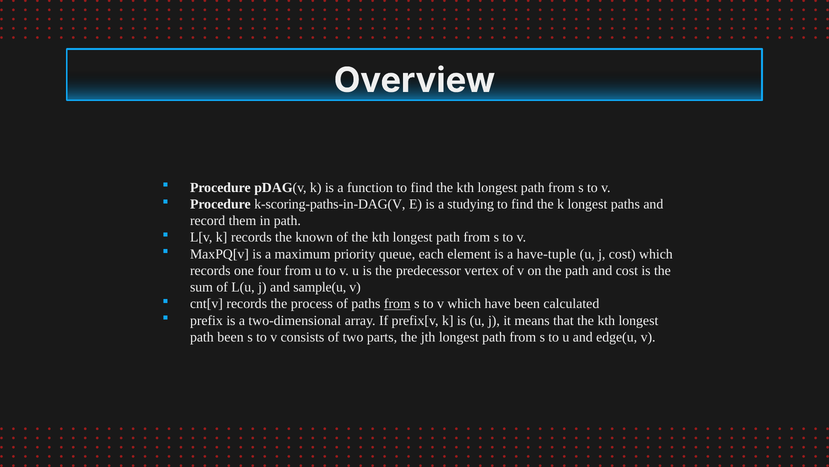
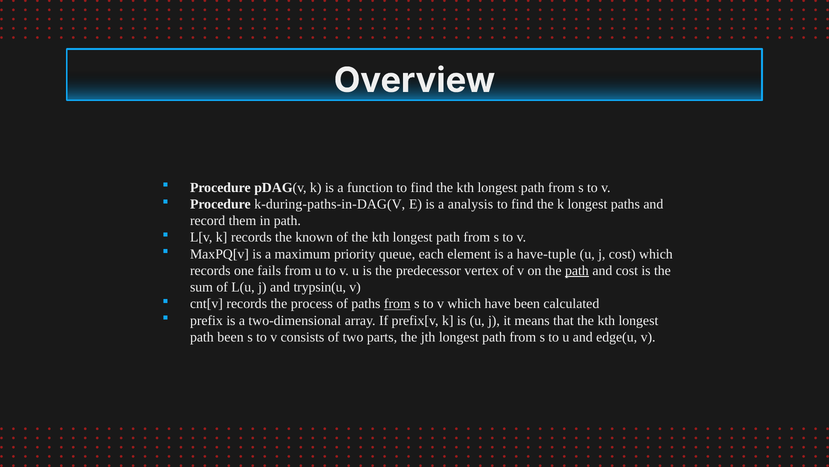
k-scoring-paths-in-DAG(V: k-scoring-paths-in-DAG(V -> k-during-paths-in-DAG(V
studying: studying -> analysis
four: four -> fails
path at (577, 270) underline: none -> present
sample(u: sample(u -> trypsin(u
